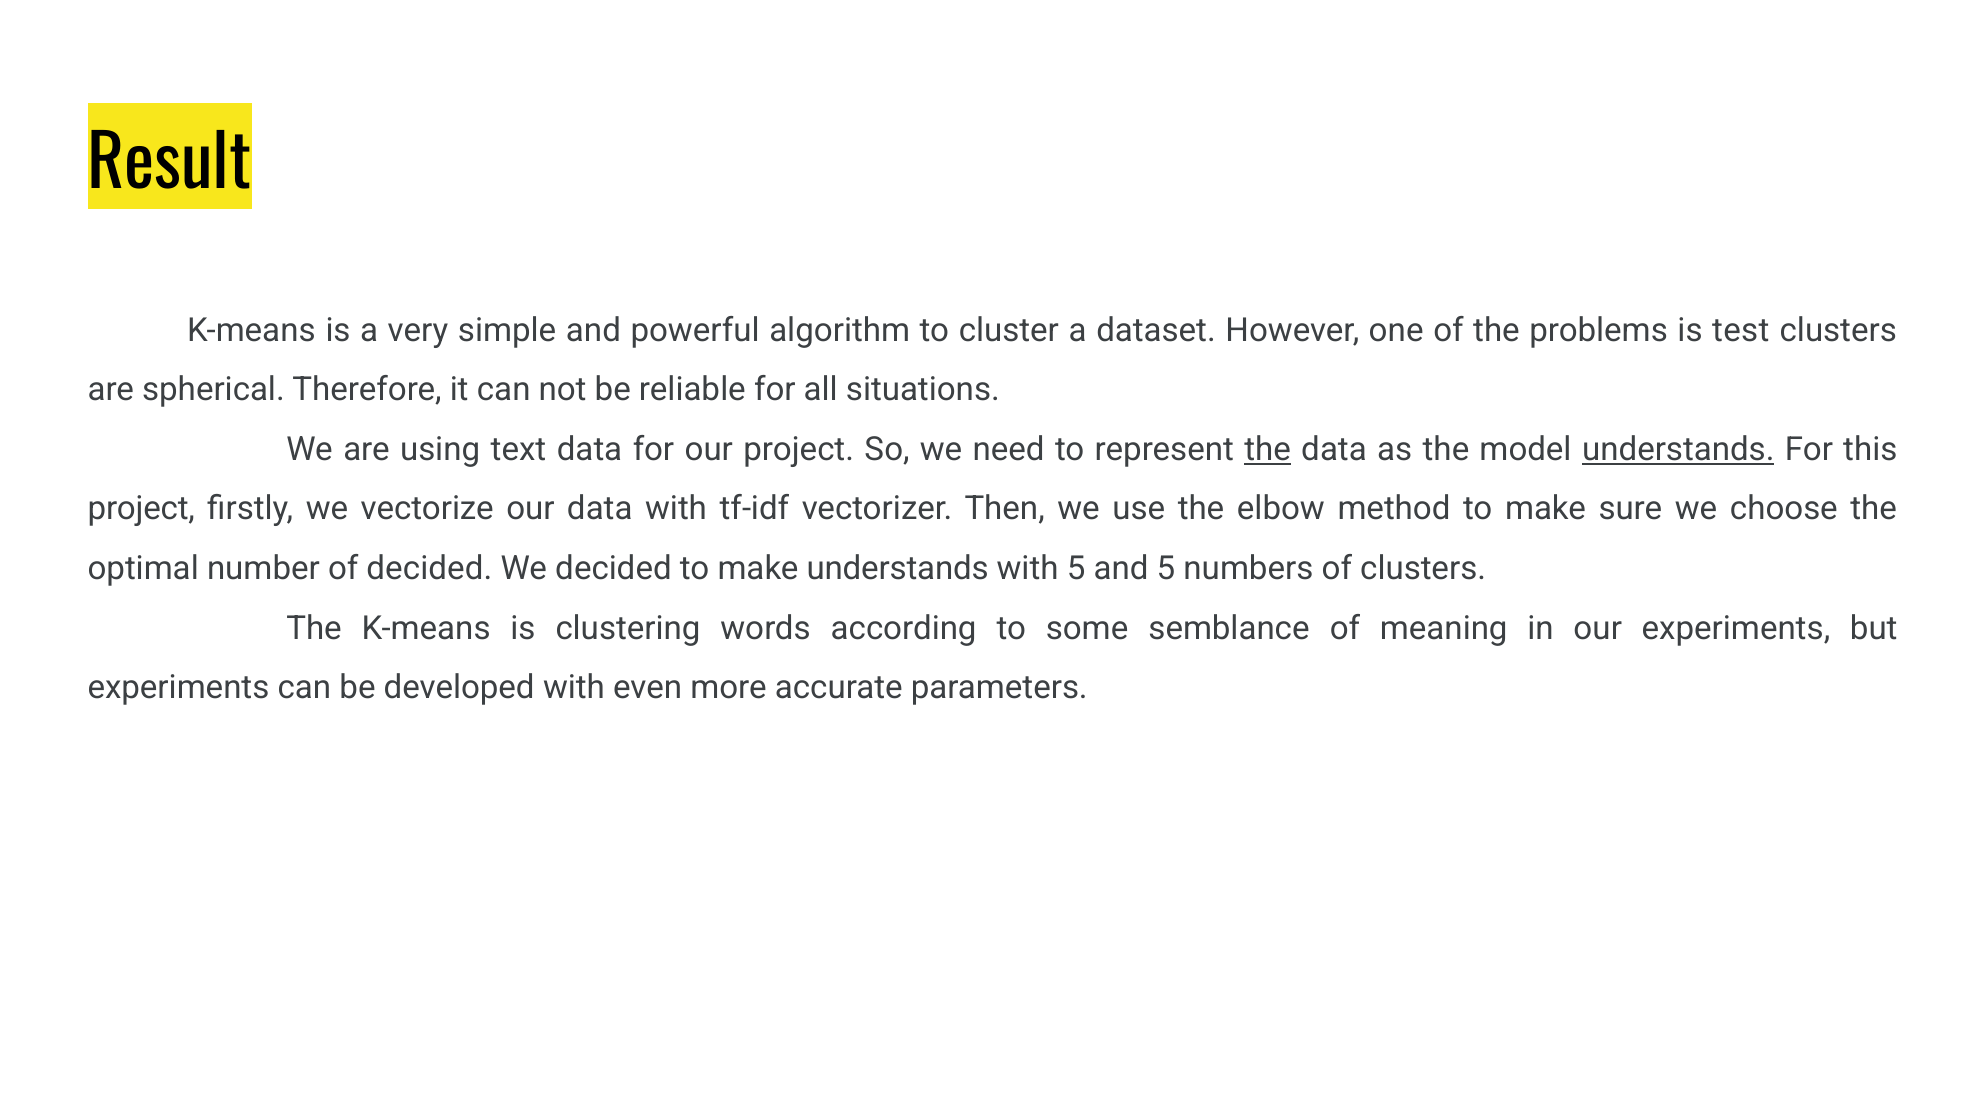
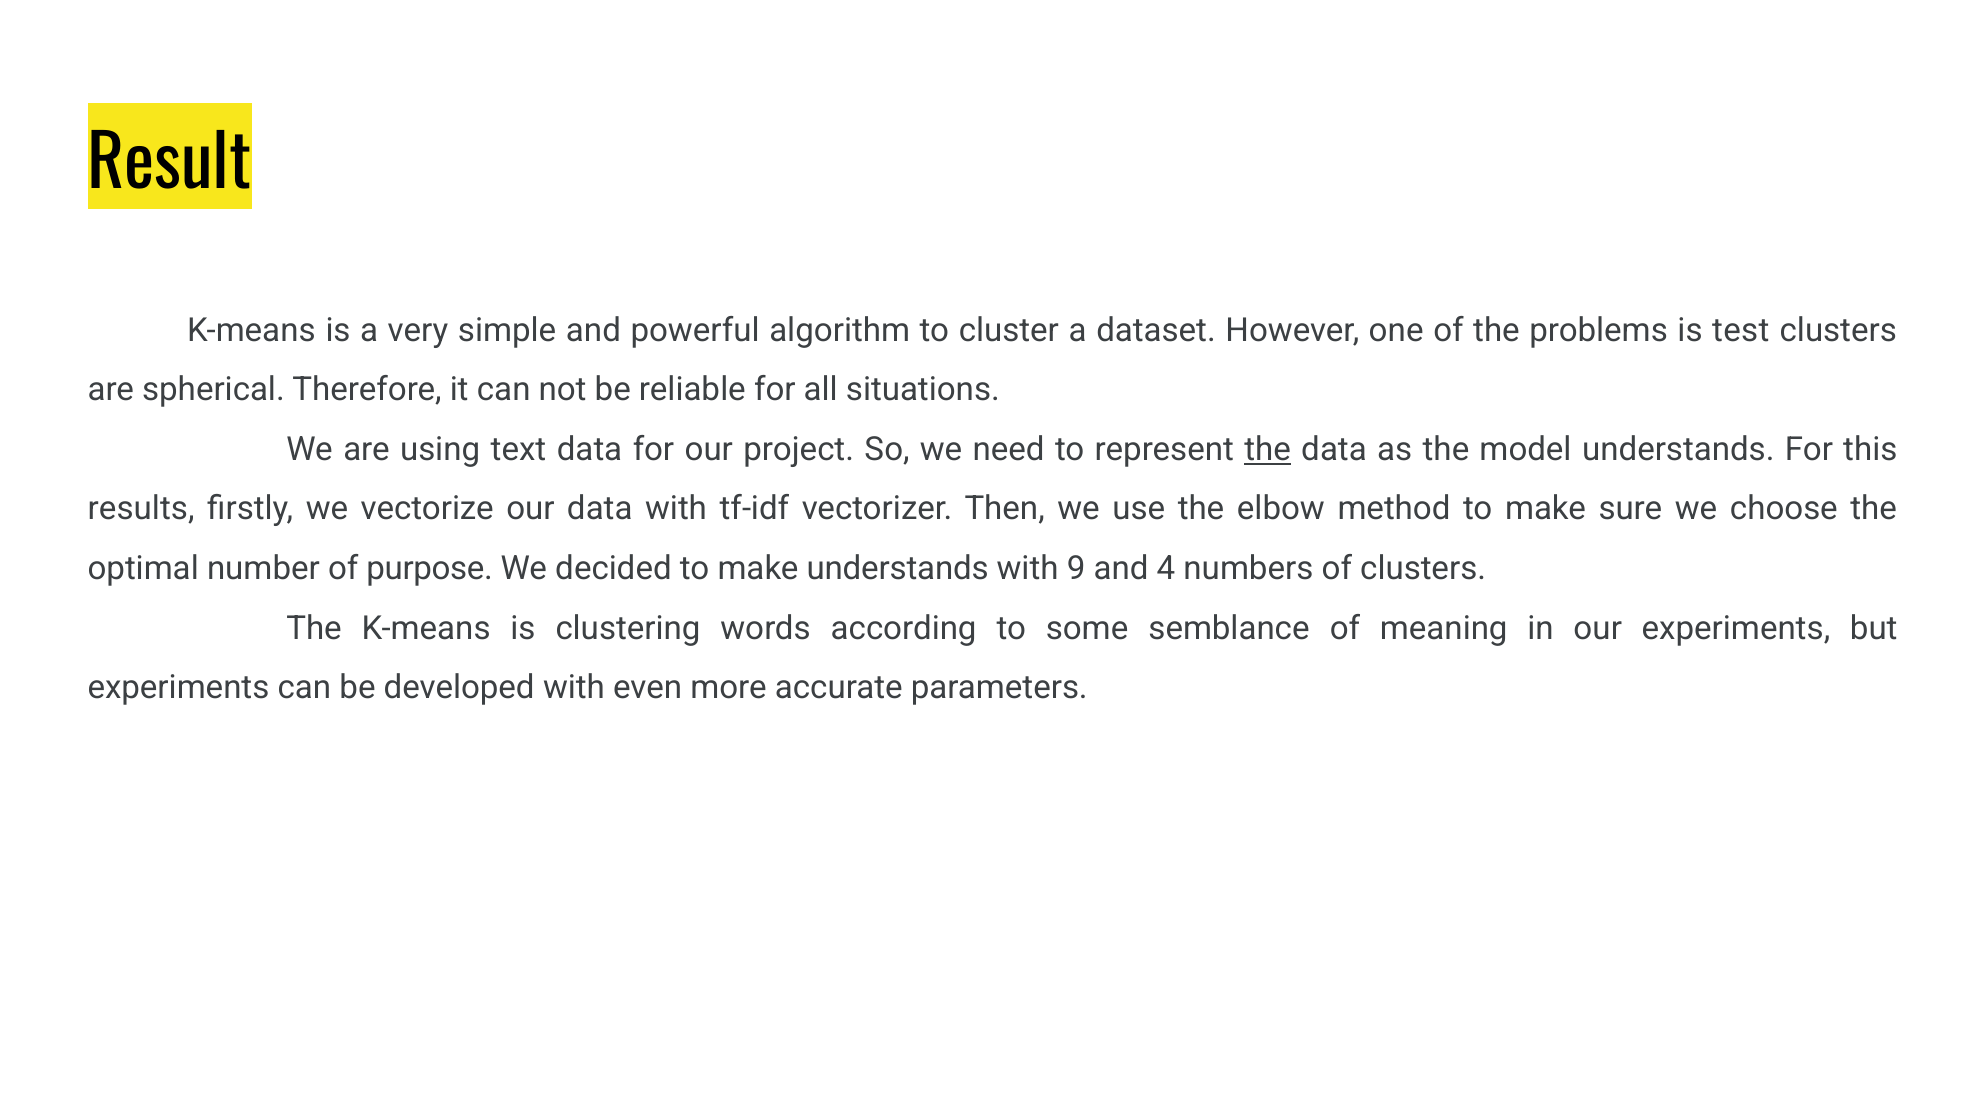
understands at (1678, 450) underline: present -> none
project at (141, 509): project -> results
of decided: decided -> purpose
with 5: 5 -> 9
and 5: 5 -> 4
